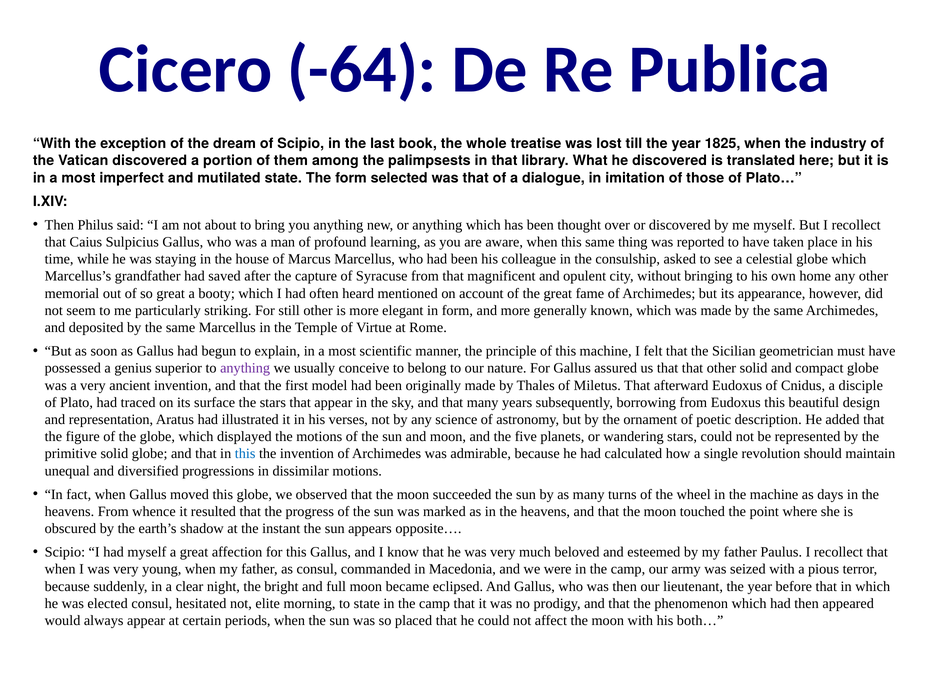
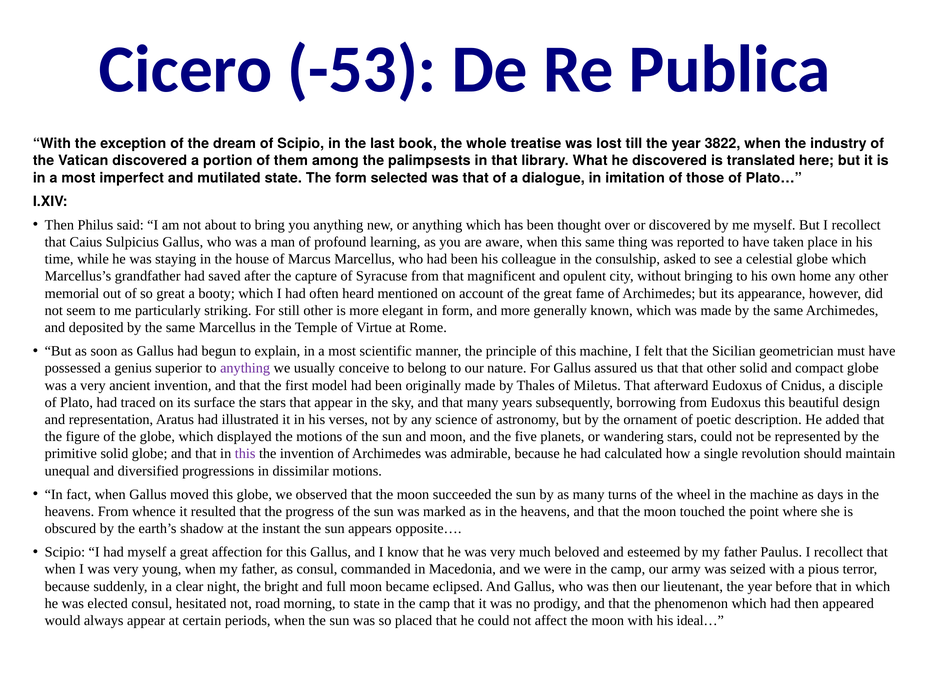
-64: -64 -> -53
1825: 1825 -> 3822
this at (245, 454) colour: blue -> purple
elite: elite -> road
both…: both… -> ideal…
